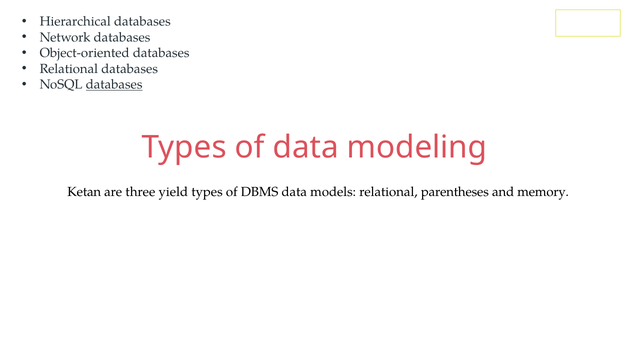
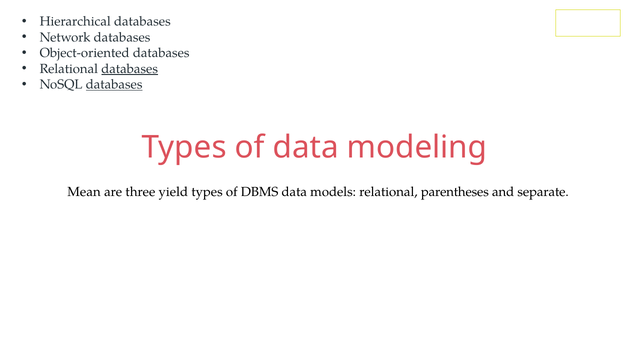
databases at (130, 69) underline: none -> present
Ketan: Ketan -> Mean
memory: memory -> separate
